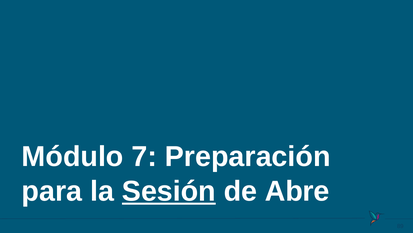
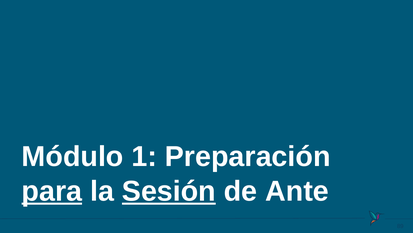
7: 7 -> 1
para underline: none -> present
Abre: Abre -> Ante
